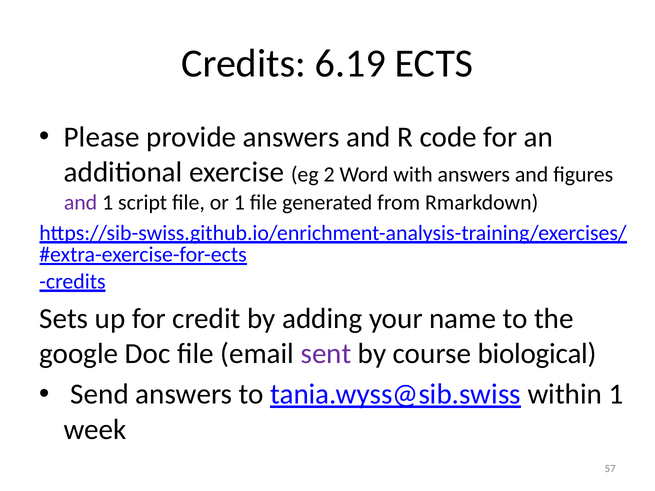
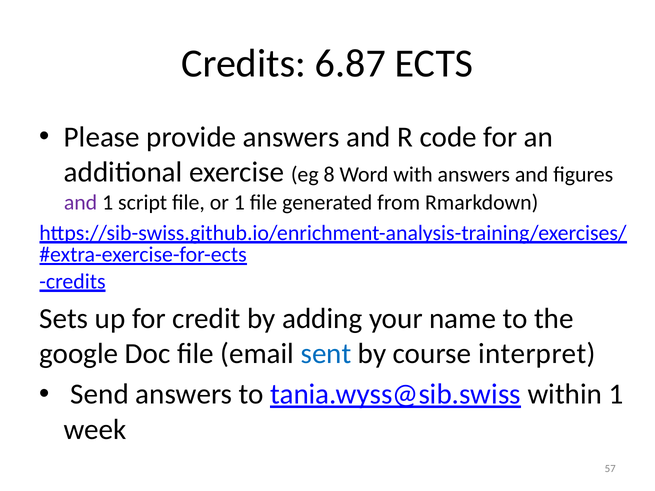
6.19: 6.19 -> 6.87
2: 2 -> 8
sent colour: purple -> blue
biological: biological -> interpret
